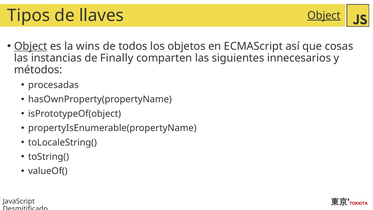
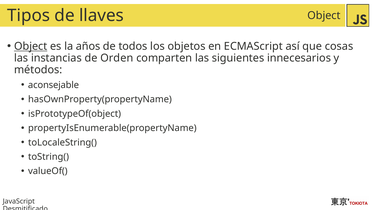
Object at (324, 15) underline: present -> none
wins: wins -> años
Finally: Finally -> Orden
procesadas: procesadas -> aconsejable
